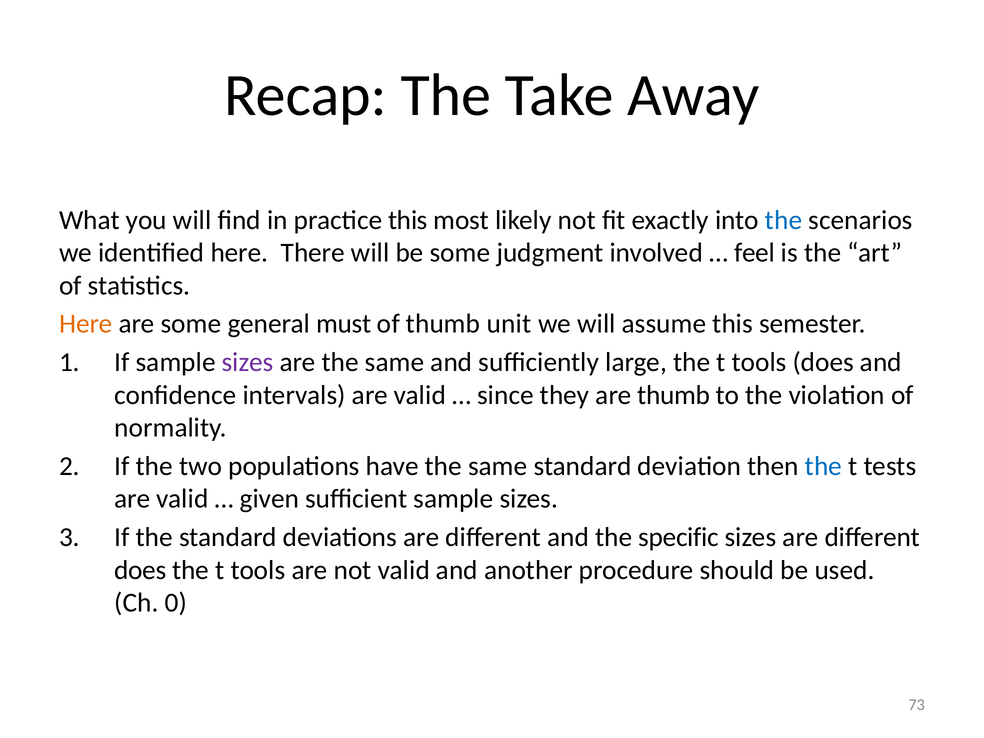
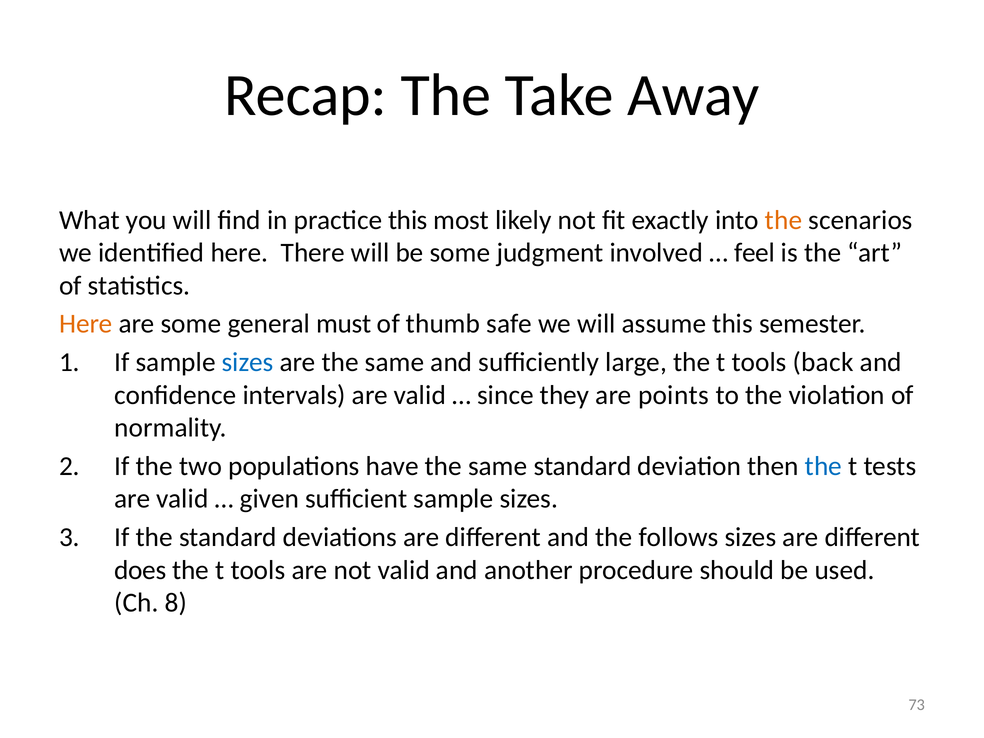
the at (784, 220) colour: blue -> orange
unit: unit -> safe
sizes at (248, 362) colour: purple -> blue
tools does: does -> back
are thumb: thumb -> points
specific: specific -> follows
0: 0 -> 8
